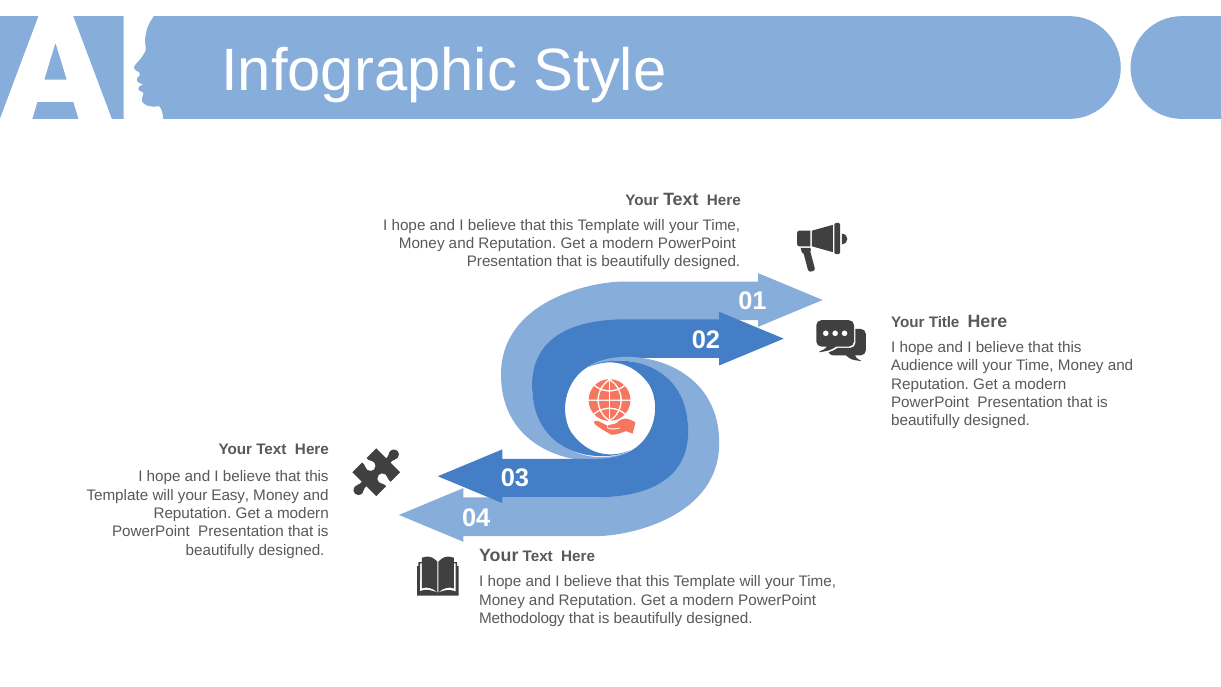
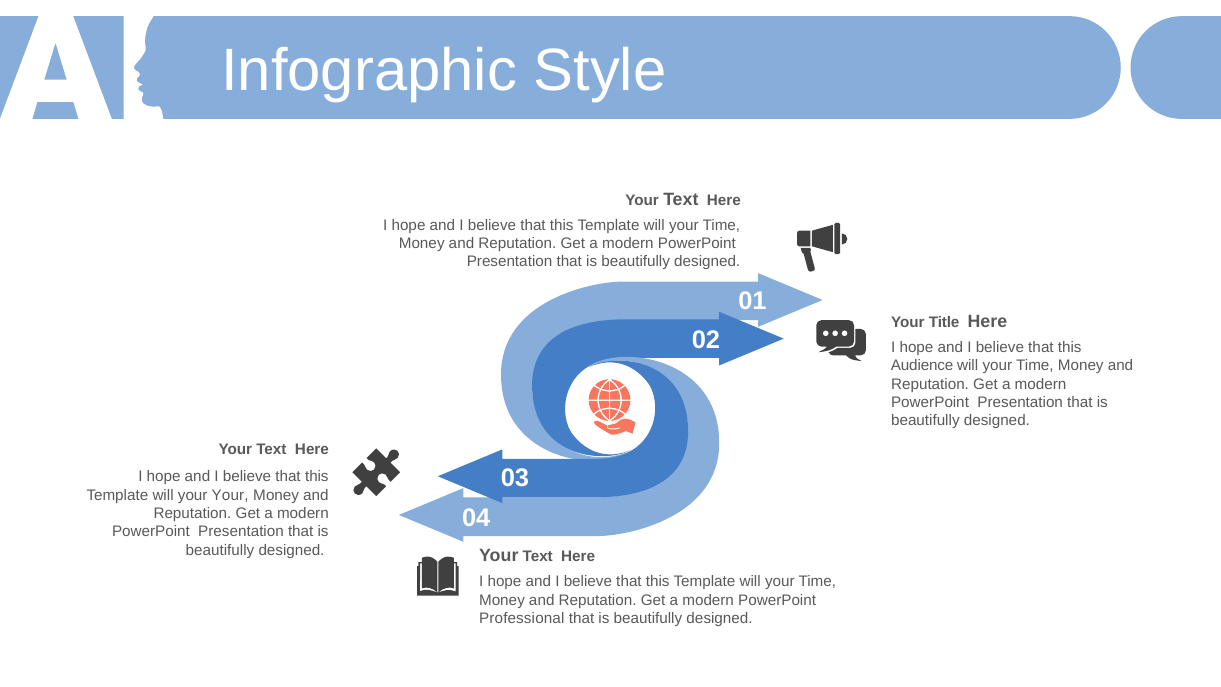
your Easy: Easy -> Your
Methodology: Methodology -> Professional
